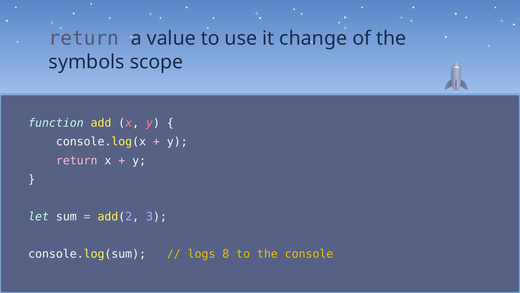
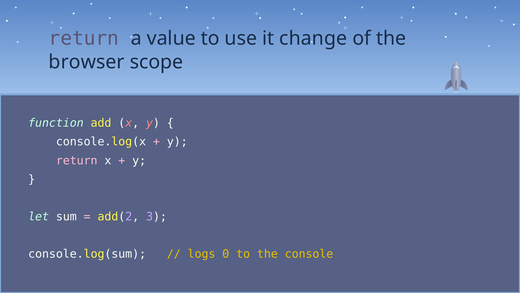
symbols: symbols -> browser
8: 8 -> 0
